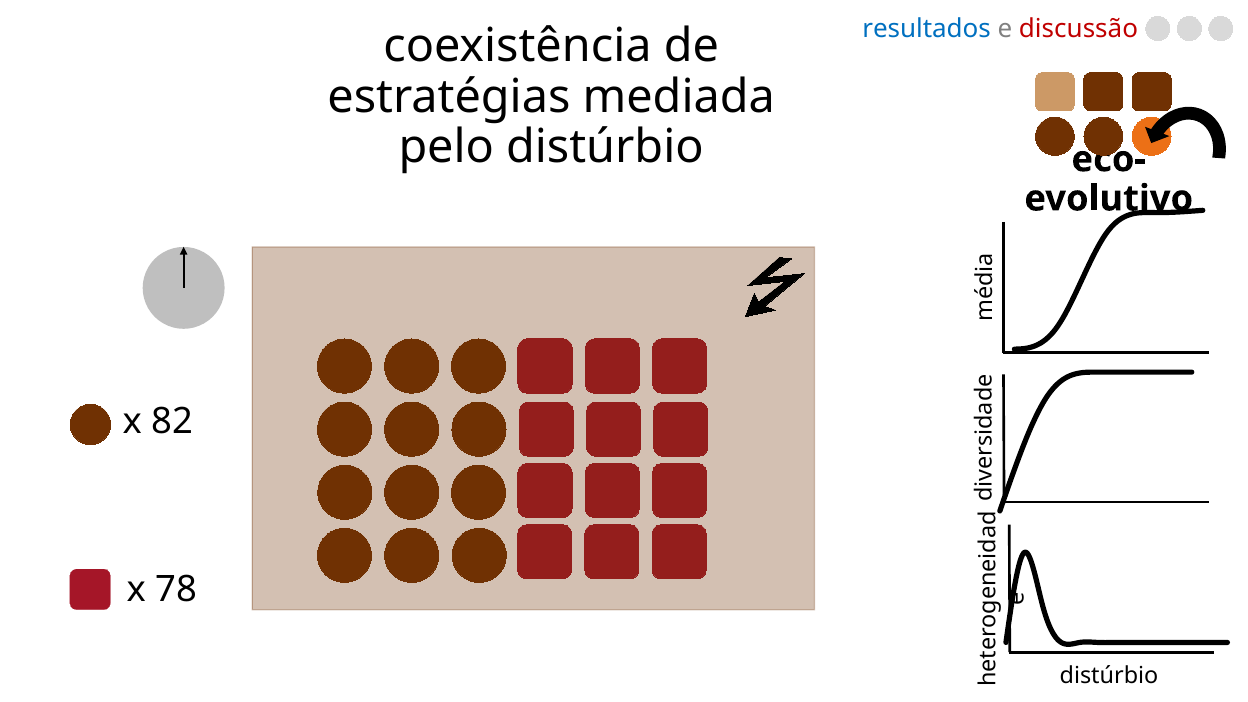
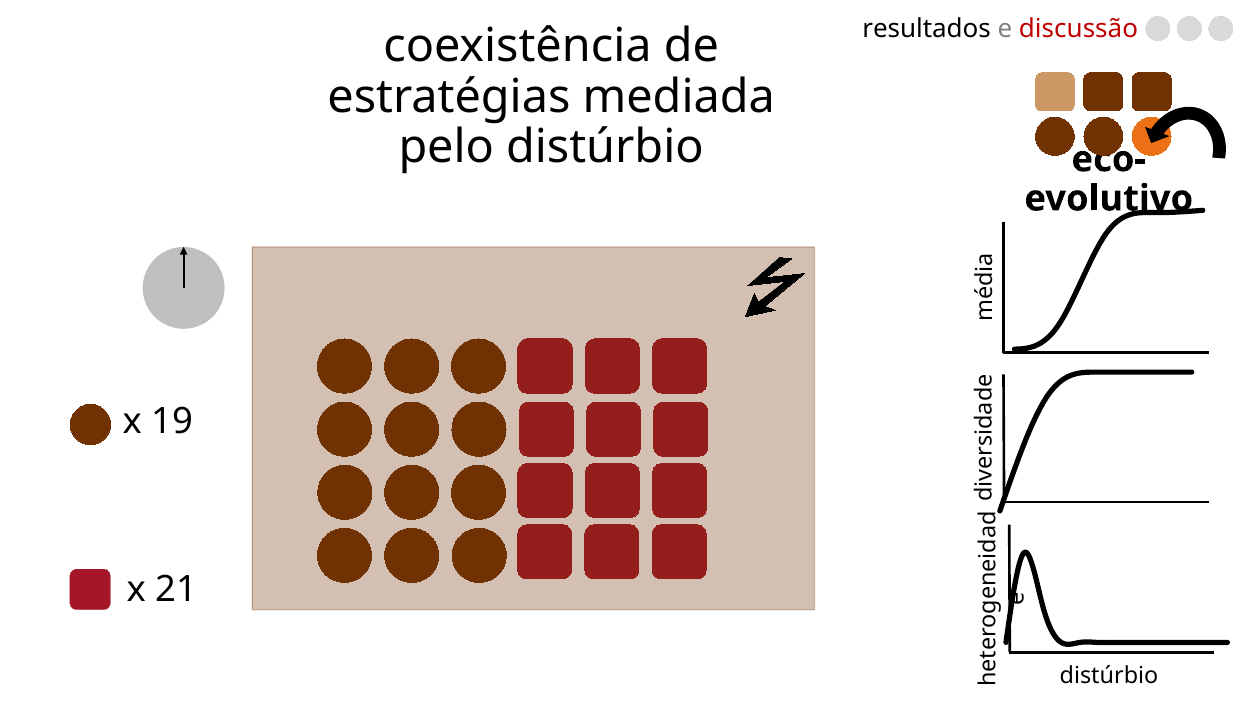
resultados colour: blue -> black
82: 82 -> 19
78: 78 -> 21
